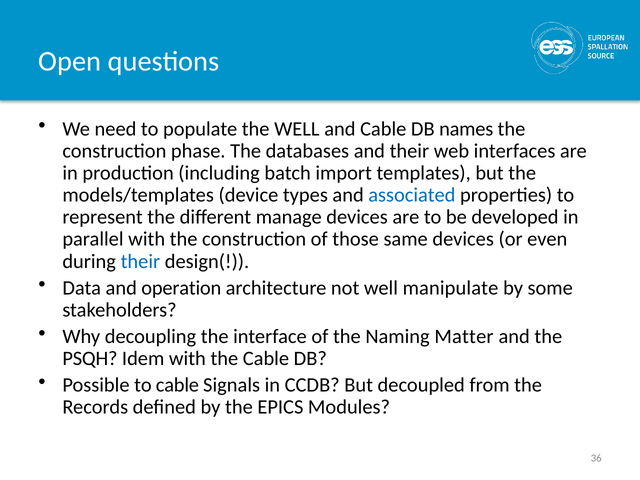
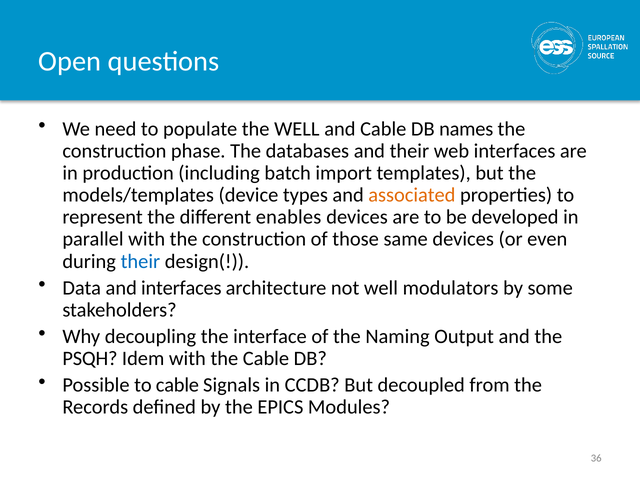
associated colour: blue -> orange
manage: manage -> enables
and operation: operation -> interfaces
manipulate: manipulate -> modulators
Matter: Matter -> Output
